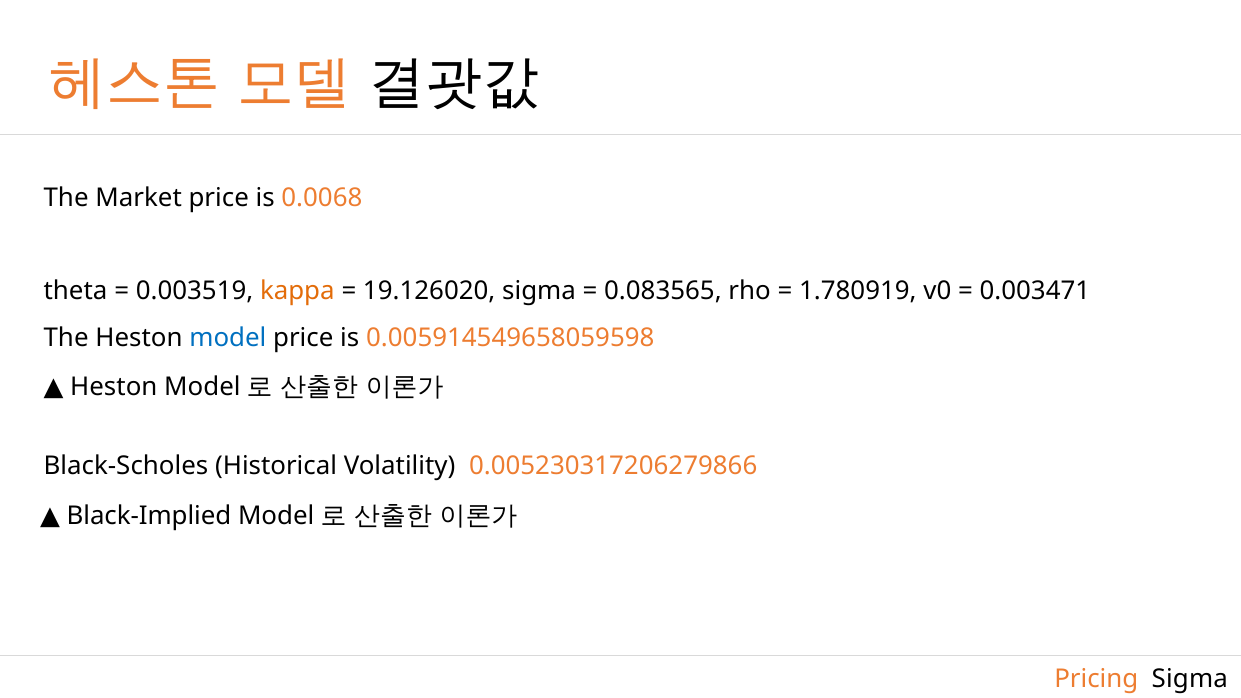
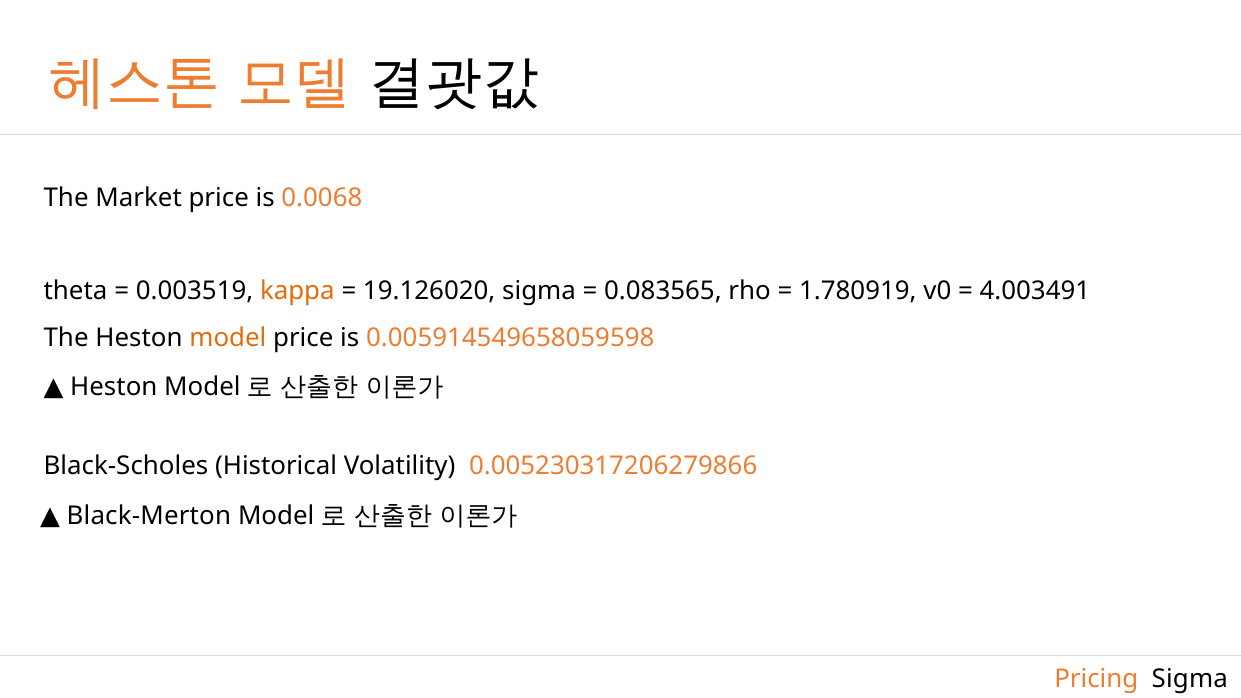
0.003471: 0.003471 -> 4.003491
model colour: blue -> orange
Black-Implied: Black-Implied -> Black-Merton
